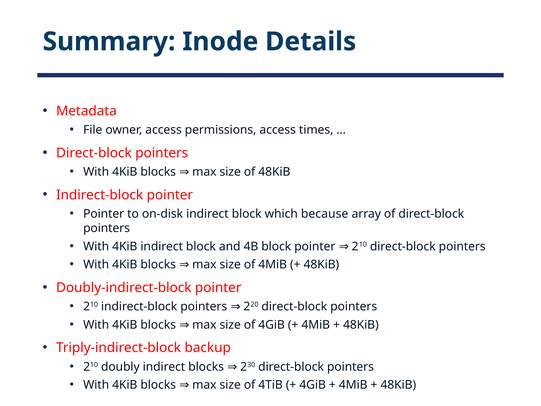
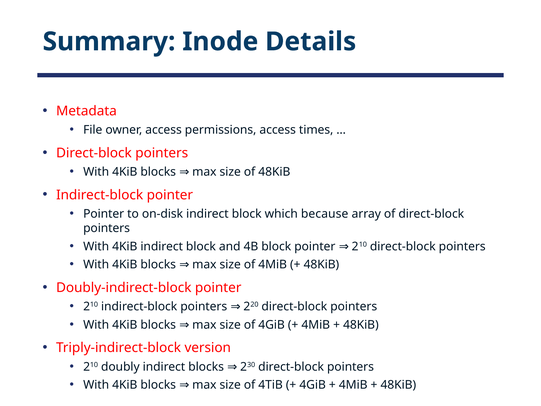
backup: backup -> version
